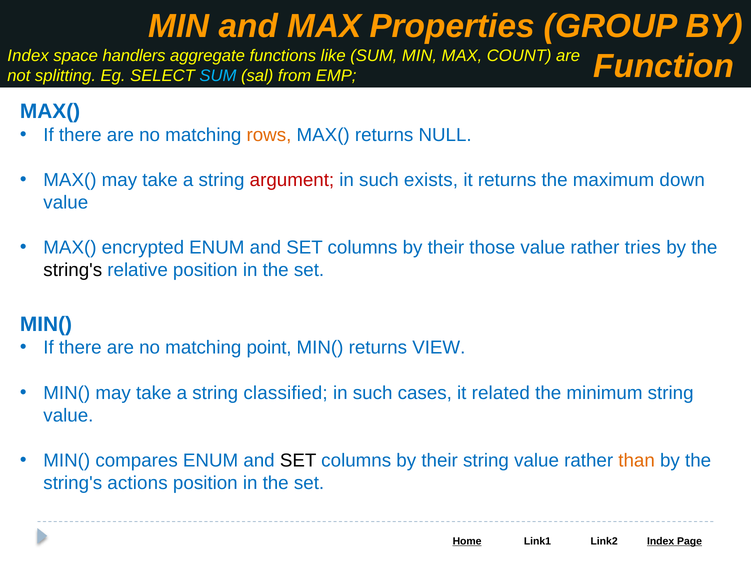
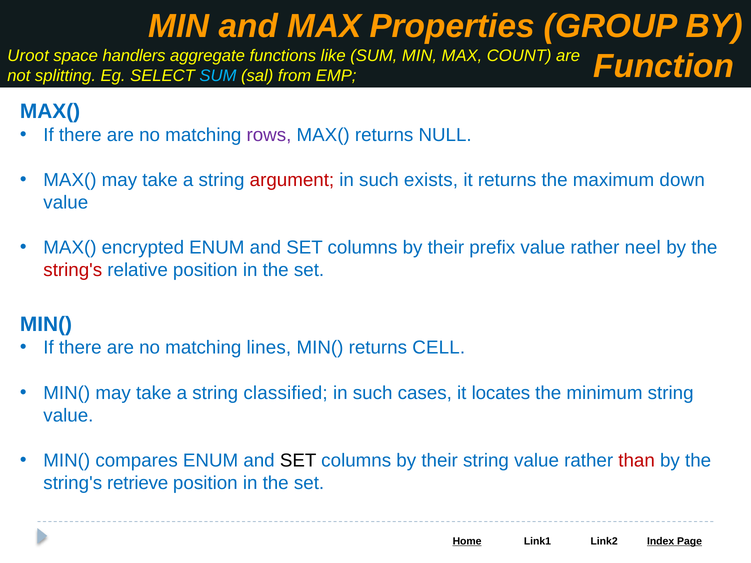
Index at (28, 56): Index -> Uroot
rows colour: orange -> purple
those: those -> prefix
tries: tries -> neel
string's at (73, 270) colour: black -> red
point: point -> lines
VIEW: VIEW -> CELL
related: related -> locates
than colour: orange -> red
actions: actions -> retrieve
